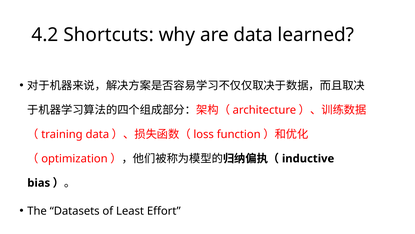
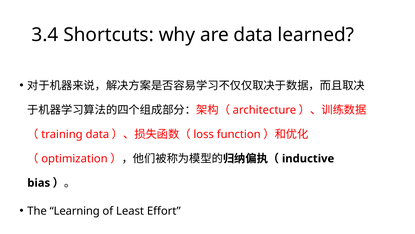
4.2: 4.2 -> 3.4
Datasets: Datasets -> Learning
